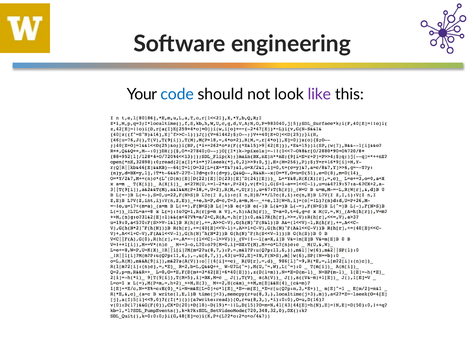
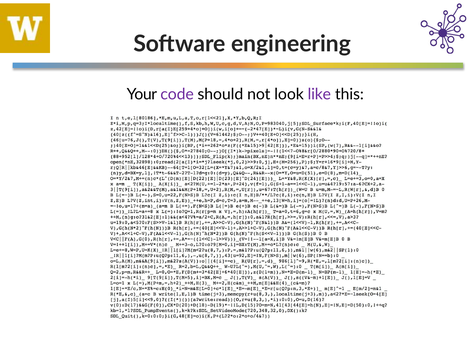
code colour: blue -> purple
